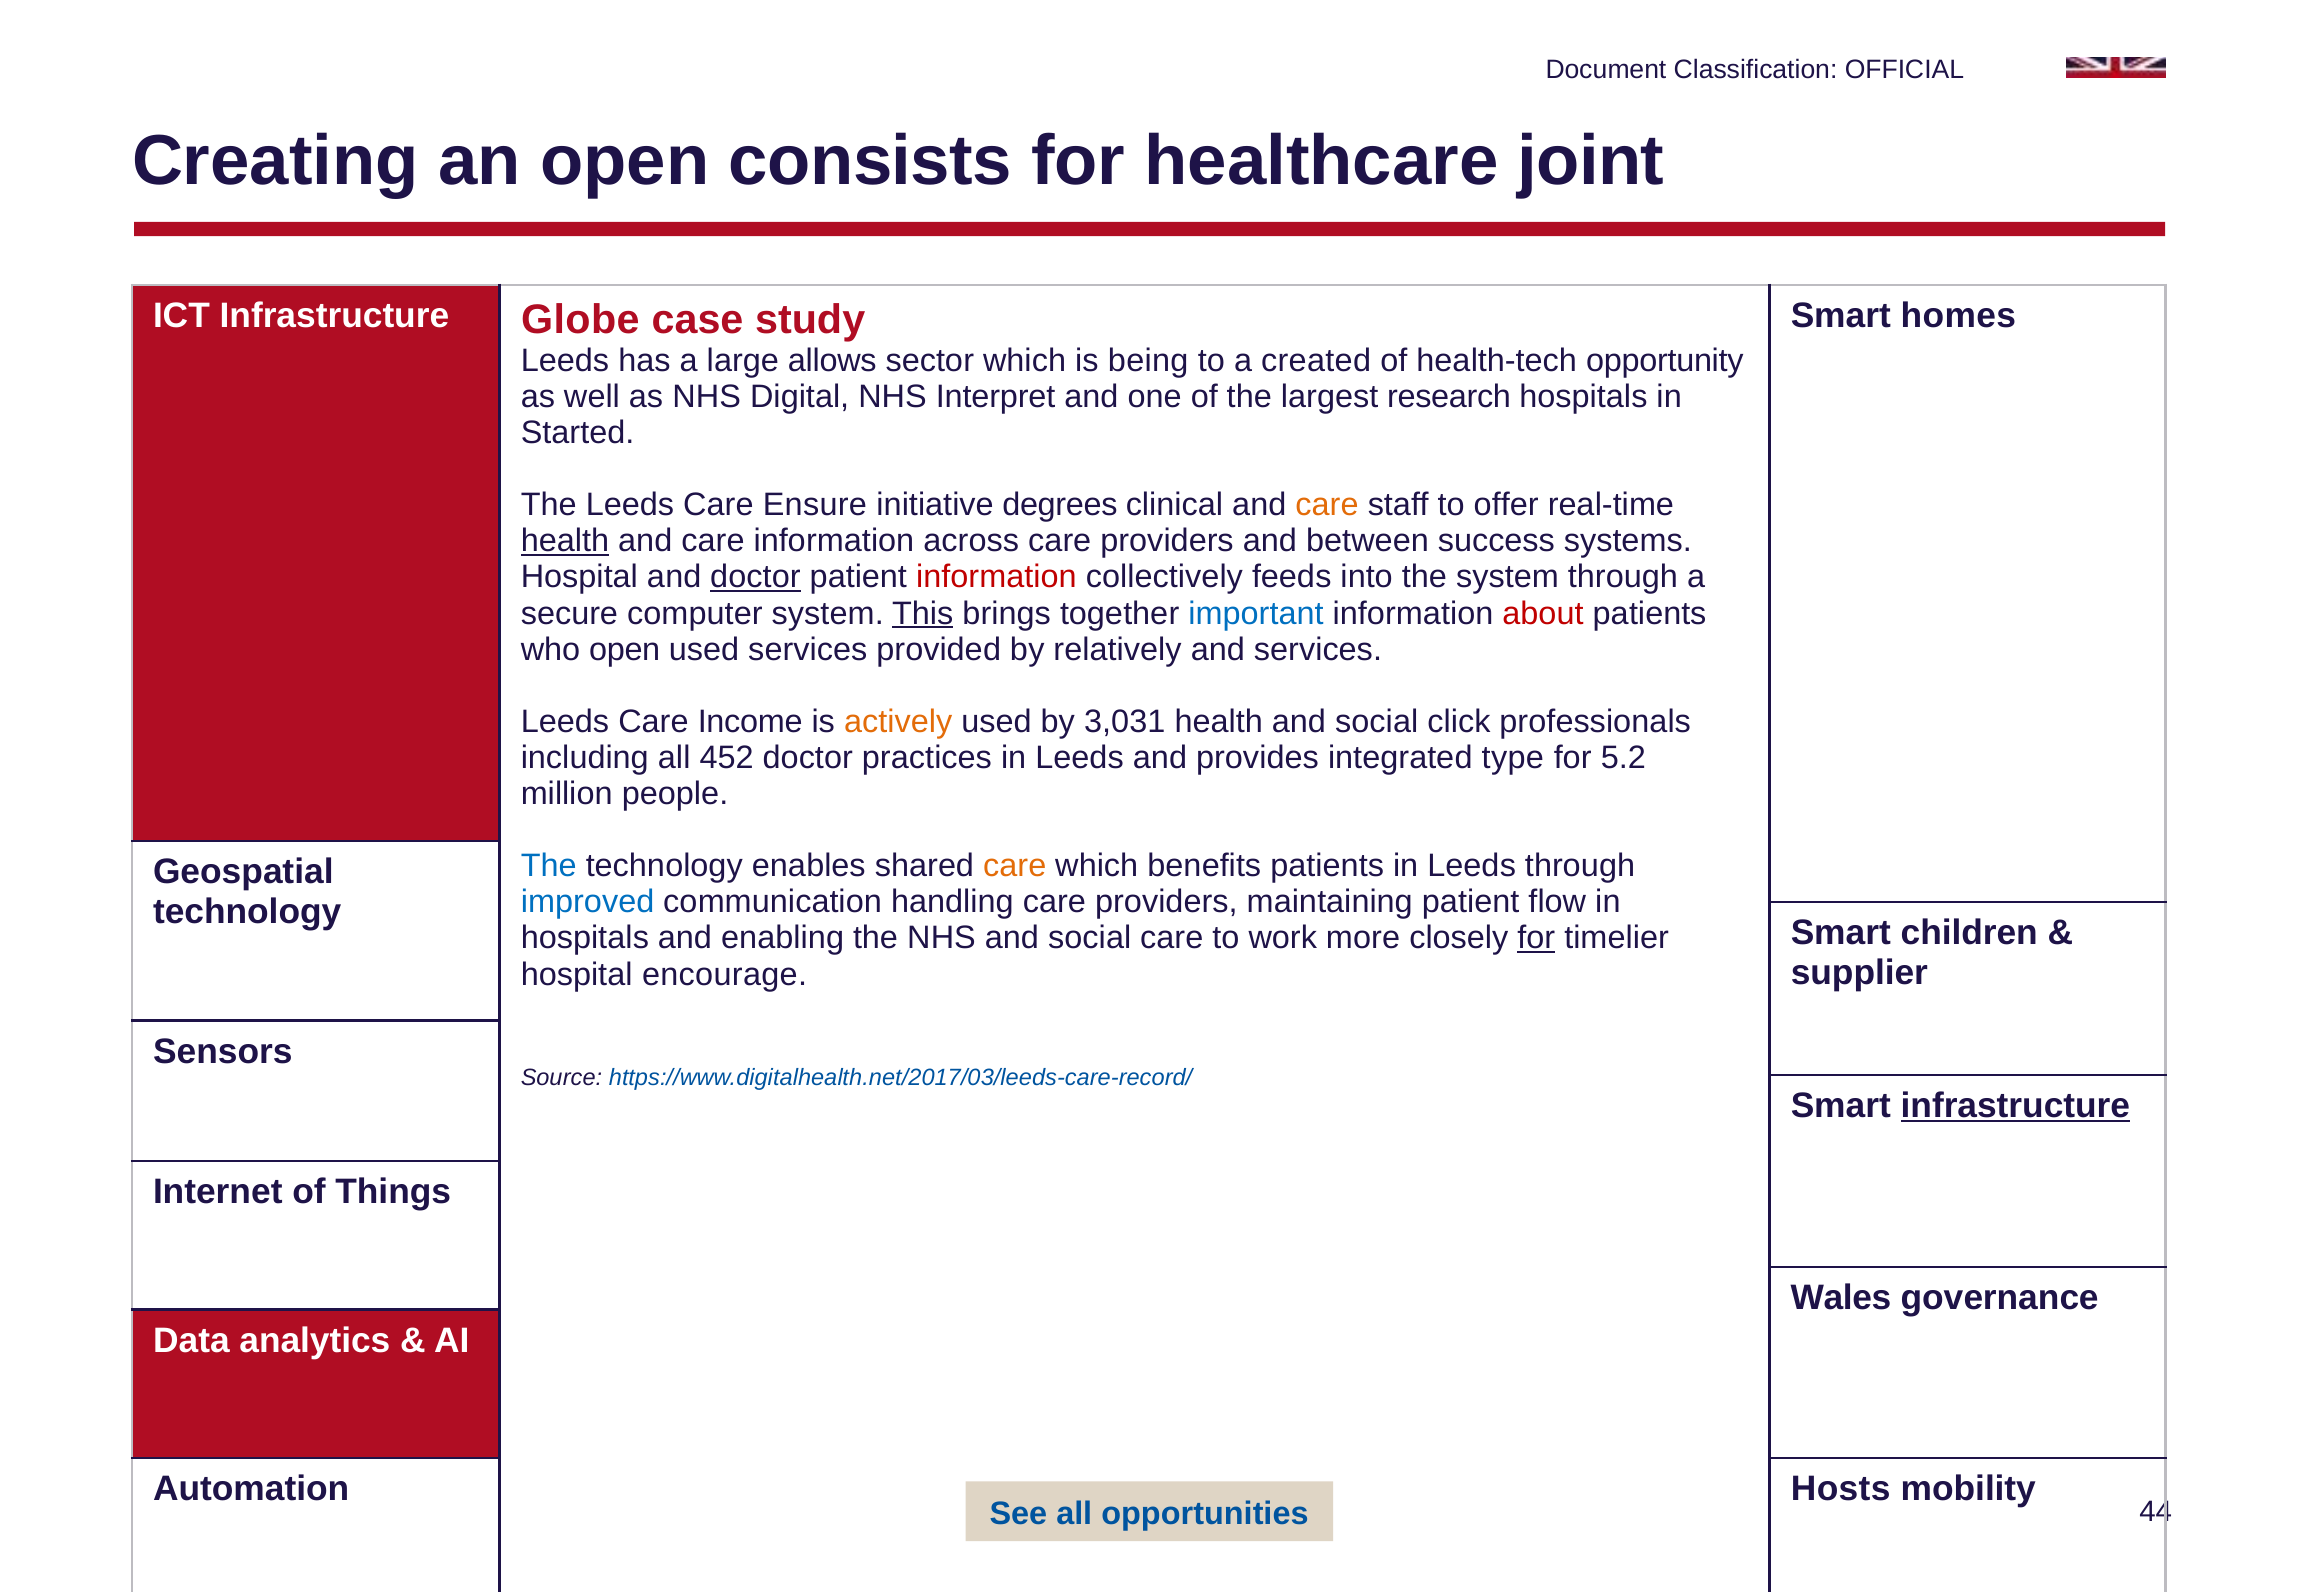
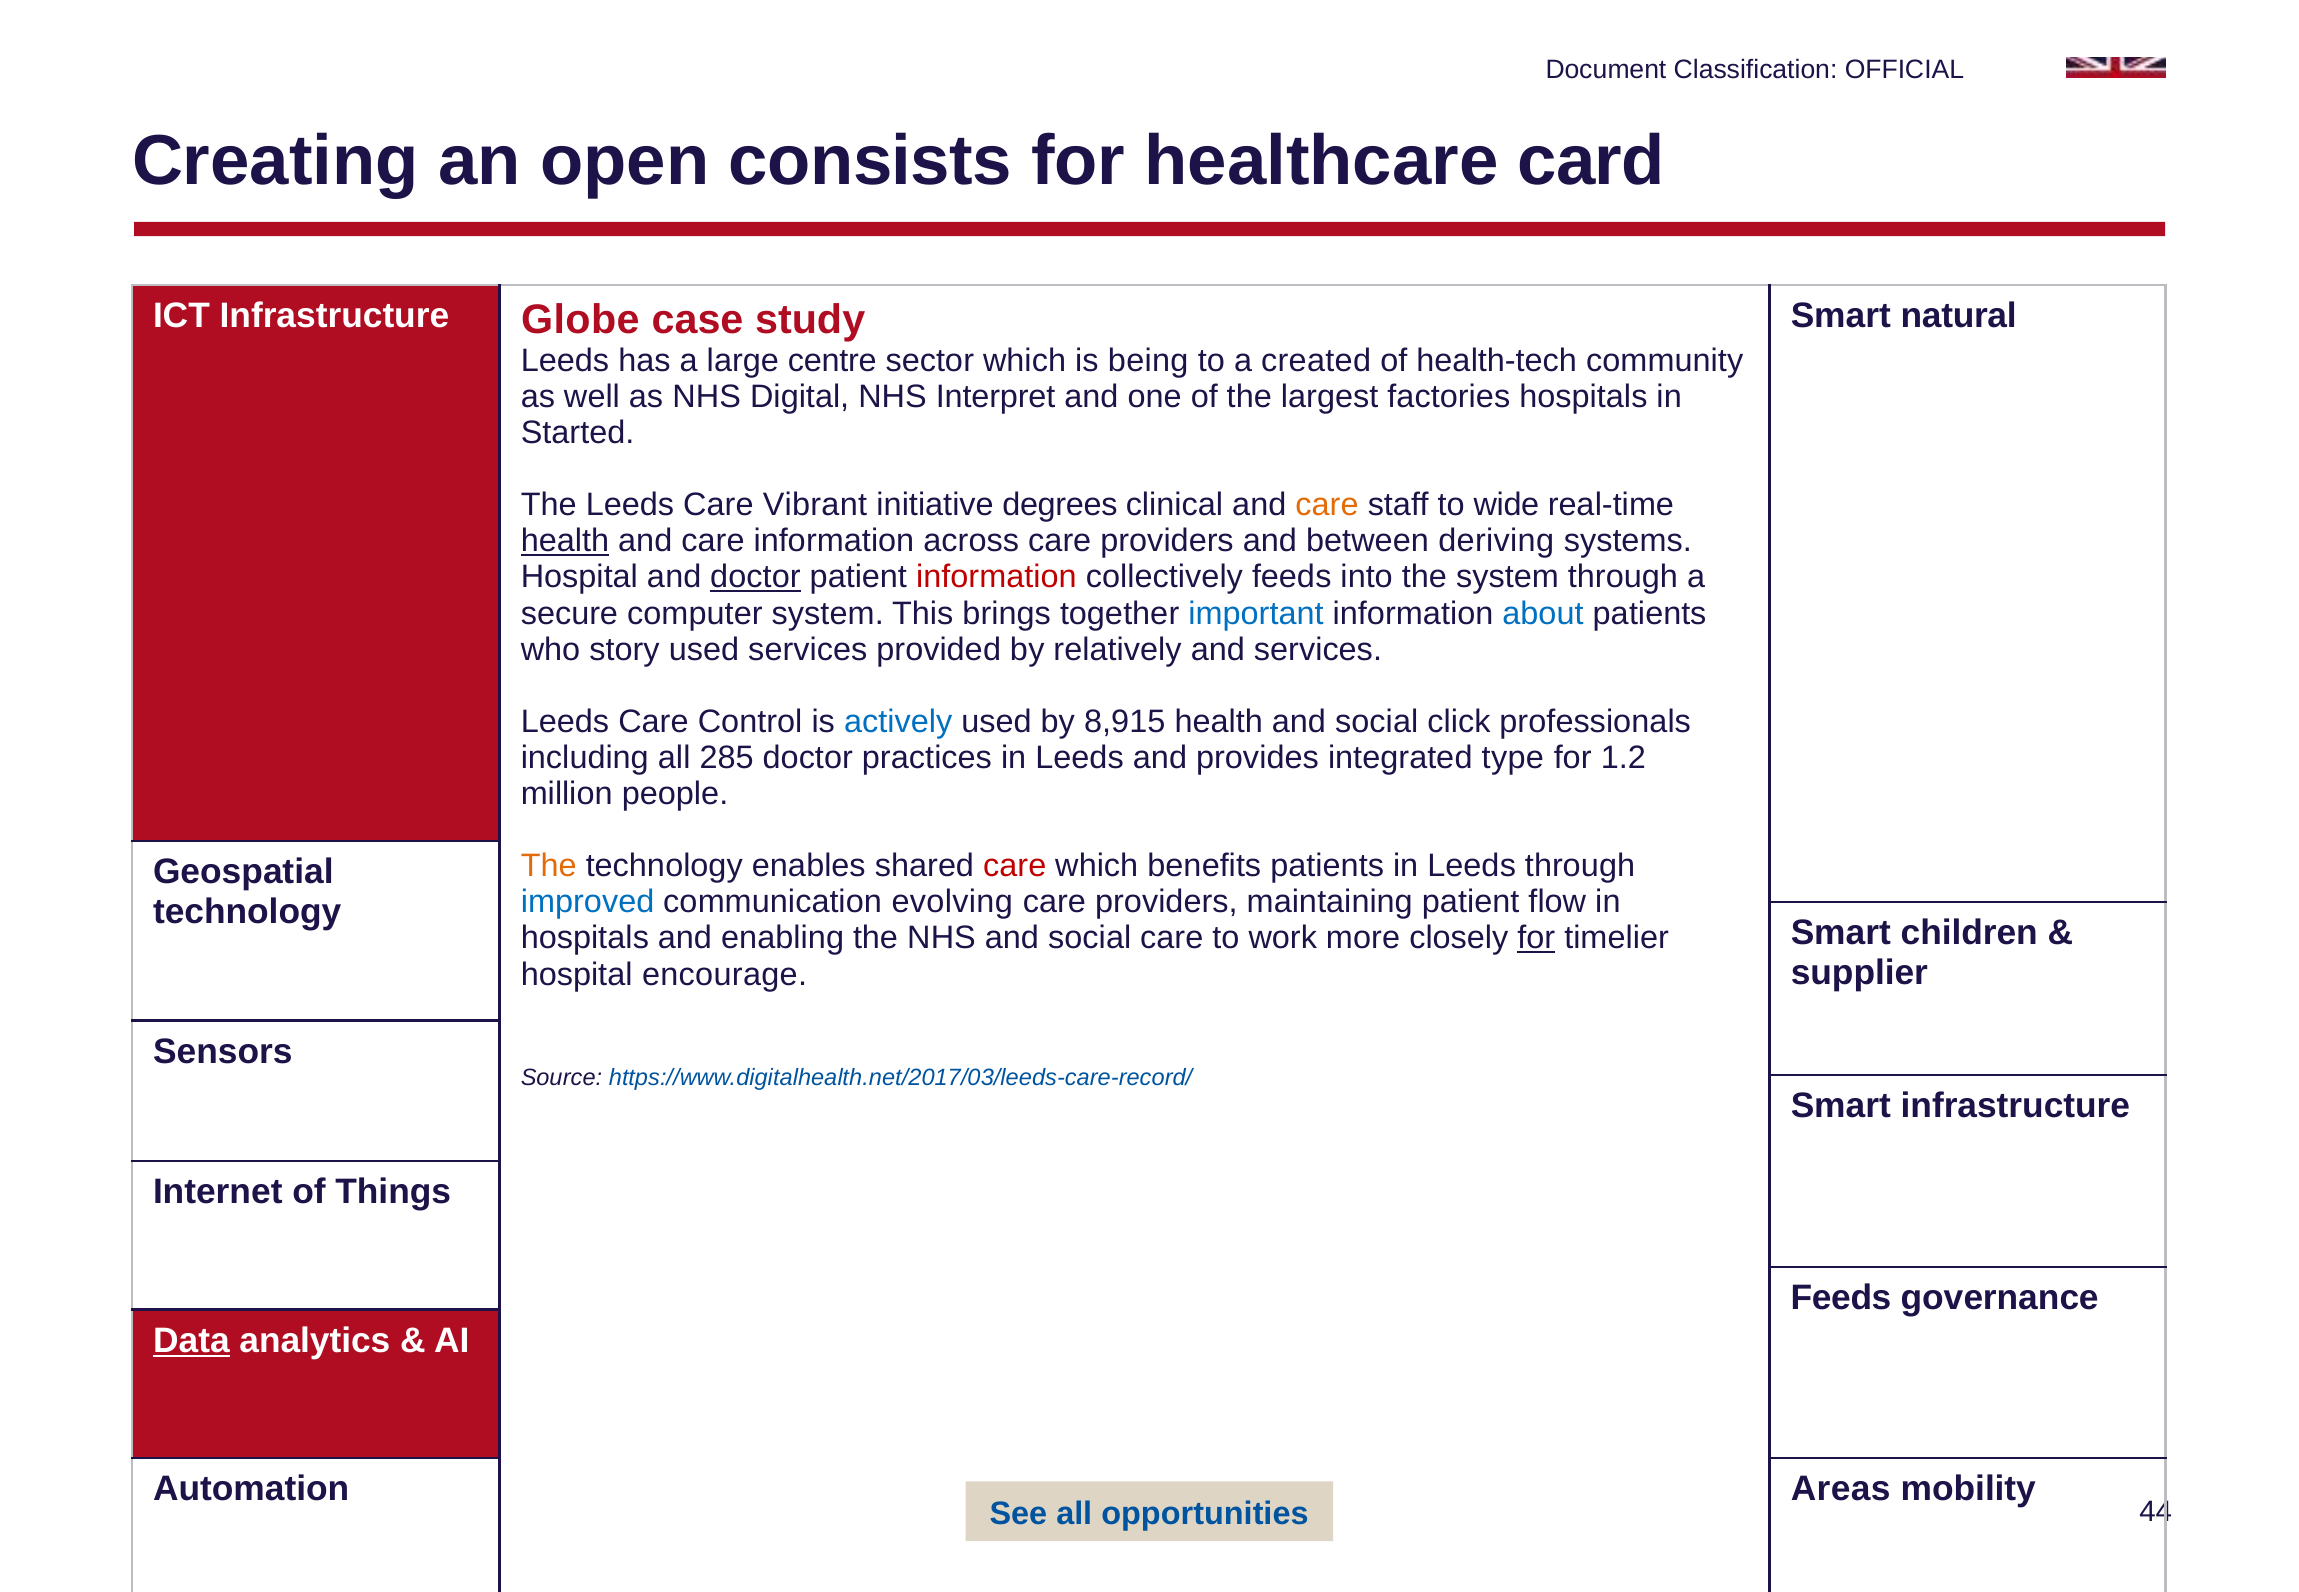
joint: joint -> card
homes: homes -> natural
allows: allows -> centre
opportunity: opportunity -> community
research: research -> factories
Ensure: Ensure -> Vibrant
offer: offer -> wide
success: success -> deriving
This underline: present -> none
about colour: red -> blue
who open: open -> story
Income: Income -> Control
actively colour: orange -> blue
3,031: 3,031 -> 8,915
452: 452 -> 285
5.2: 5.2 -> 1.2
The at (549, 866) colour: blue -> orange
care at (1015, 866) colour: orange -> red
handling: handling -> evolving
infrastructure at (2015, 1106) underline: present -> none
Wales at (1841, 1298): Wales -> Feeds
Data underline: none -> present
Hosts: Hosts -> Areas
